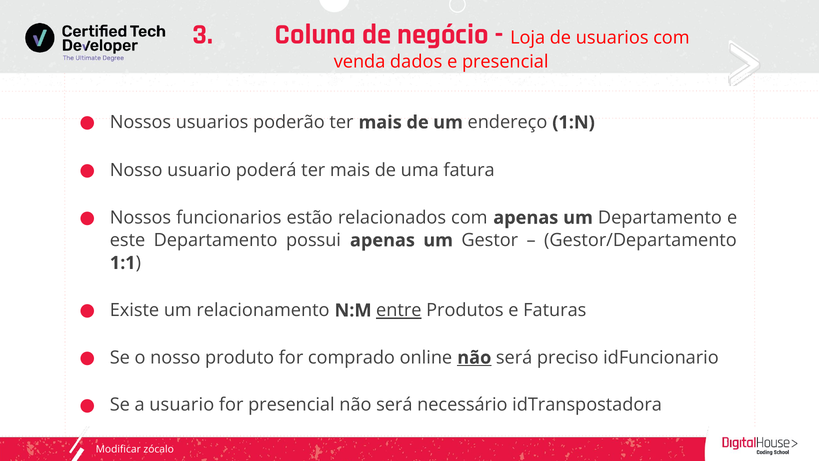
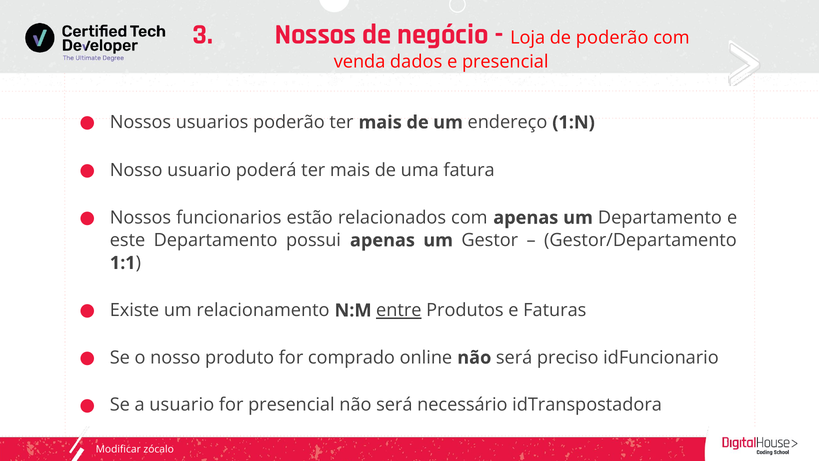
3 Coluna: Coluna -> Nossos
de usuarios: usuarios -> poderão
não at (474, 357) underline: present -> none
